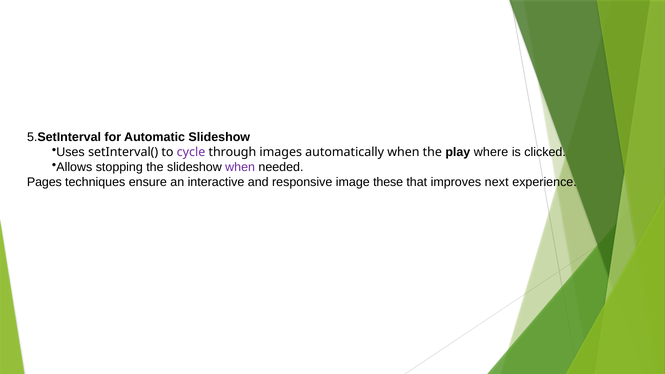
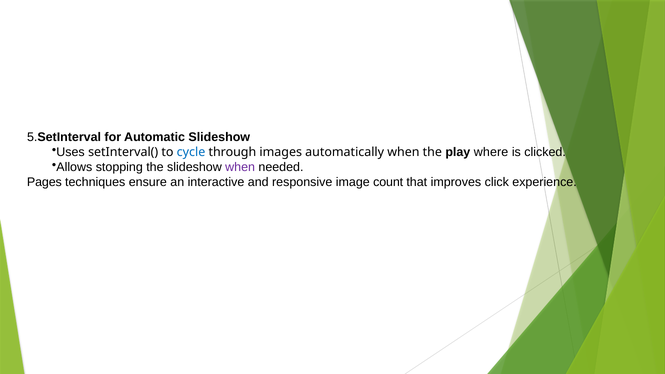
cycle colour: purple -> blue
these: these -> count
next: next -> click
